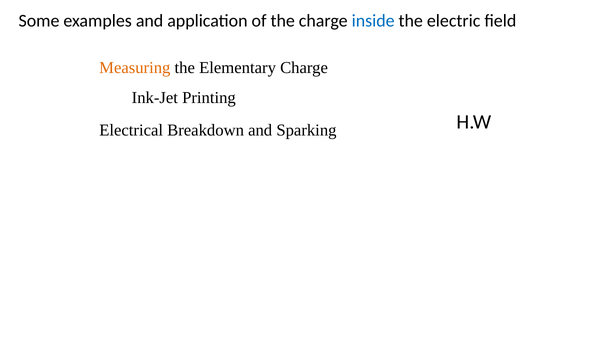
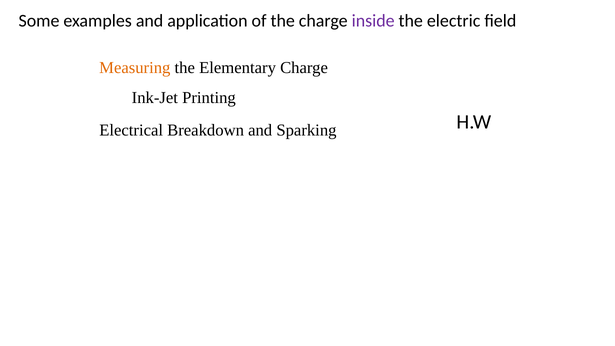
inside colour: blue -> purple
